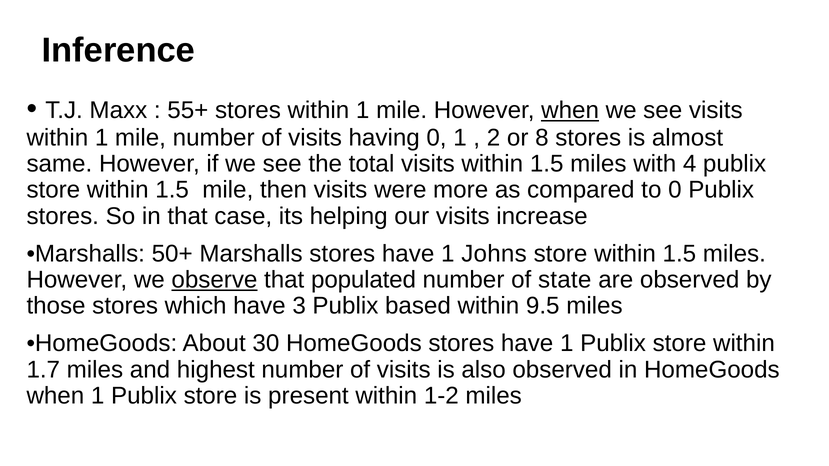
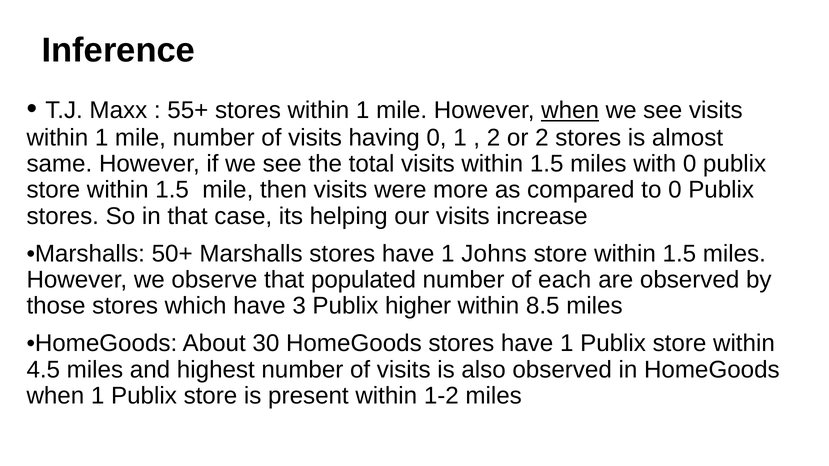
or 8: 8 -> 2
with 4: 4 -> 0
observe underline: present -> none
state: state -> each
based: based -> higher
9.5: 9.5 -> 8.5
1.7: 1.7 -> 4.5
